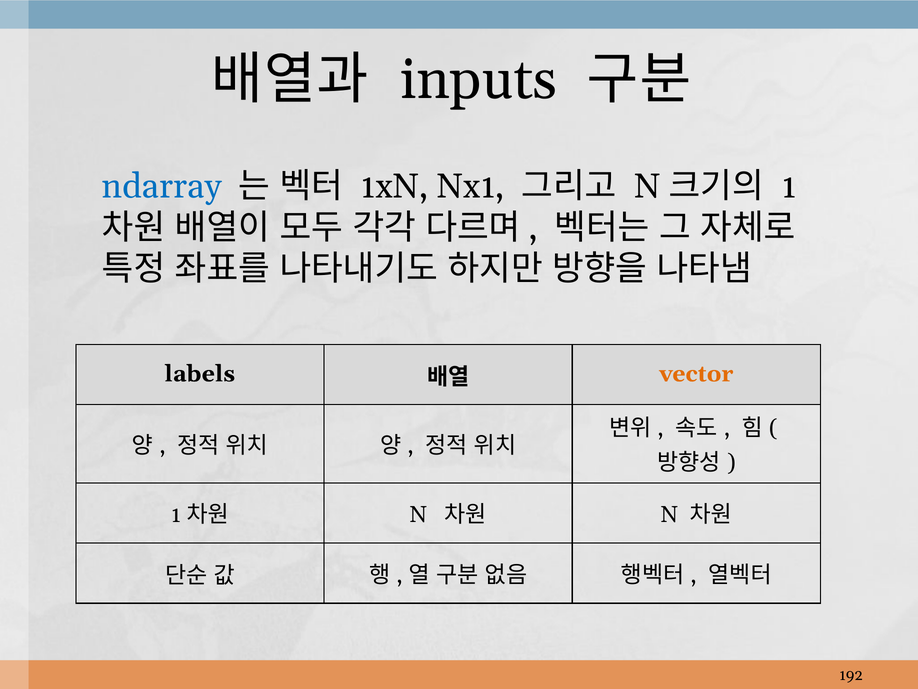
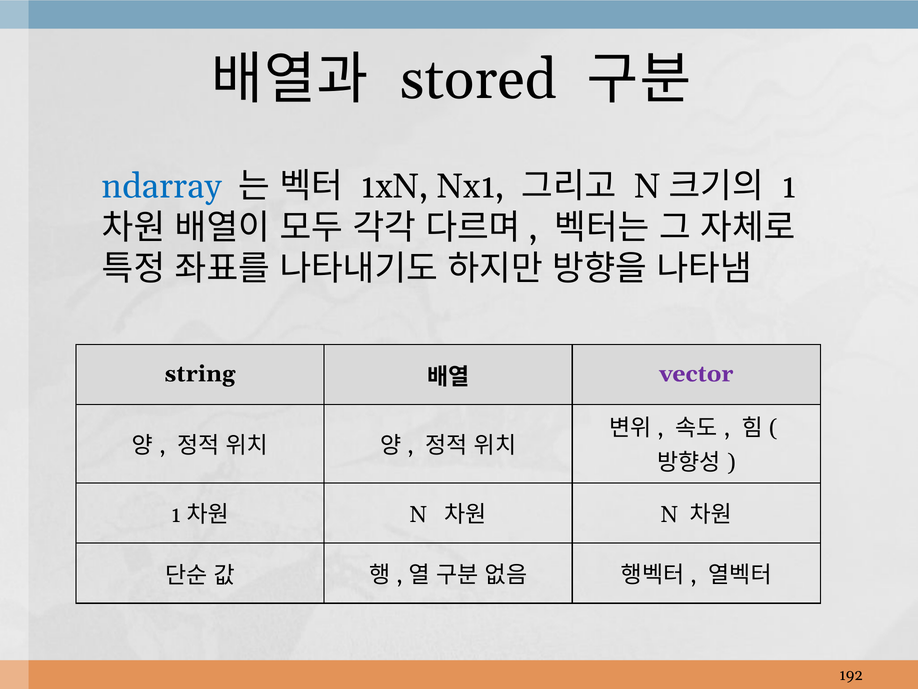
inputs: inputs -> stored
labels: labels -> string
vector colour: orange -> purple
